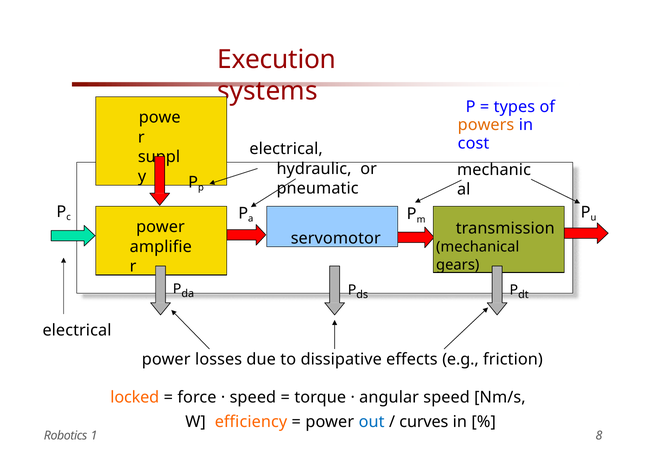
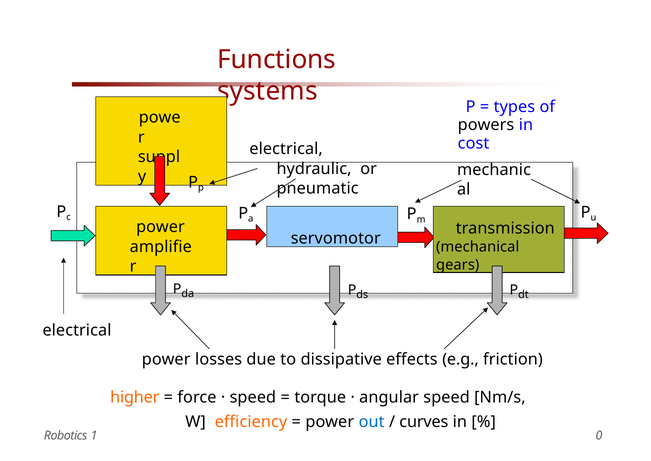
Execution: Execution -> Functions
powers colour: orange -> black
locked: locked -> higher
8: 8 -> 0
